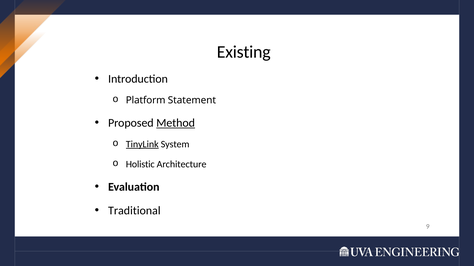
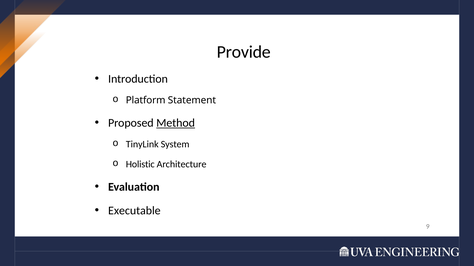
Existing: Existing -> Provide
TinyLink underline: present -> none
Traditional: Traditional -> Executable
